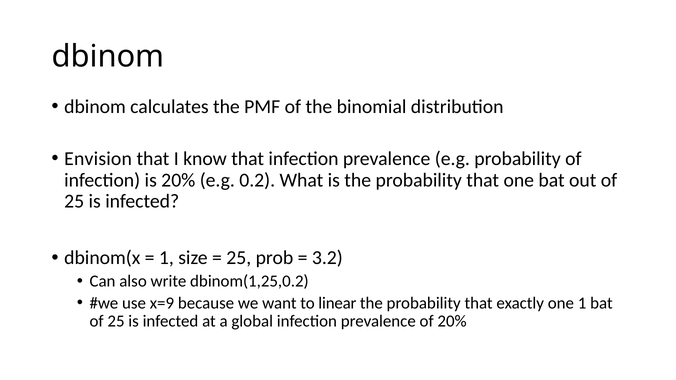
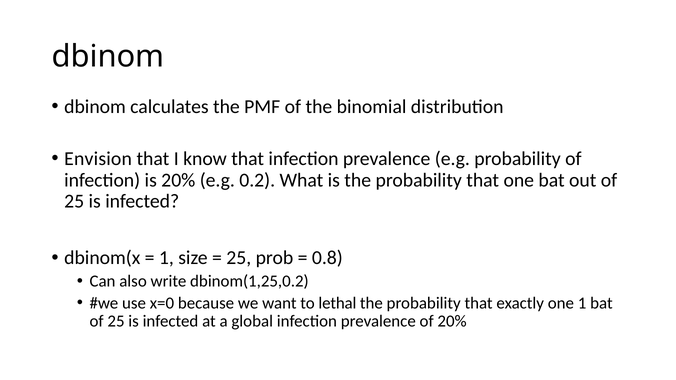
3.2: 3.2 -> 0.8
x=9: x=9 -> x=0
linear: linear -> lethal
